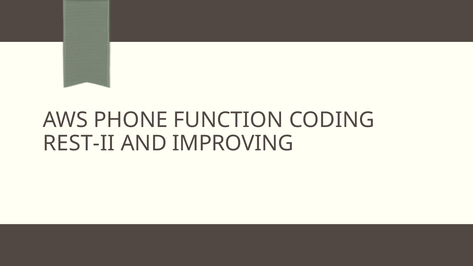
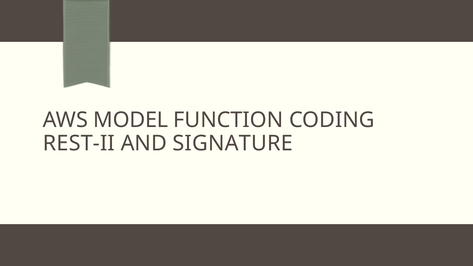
PHONE: PHONE -> MODEL
IMPROVING: IMPROVING -> SIGNATURE
